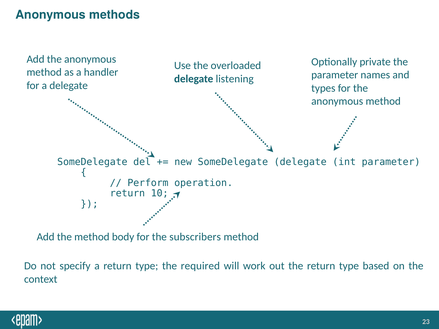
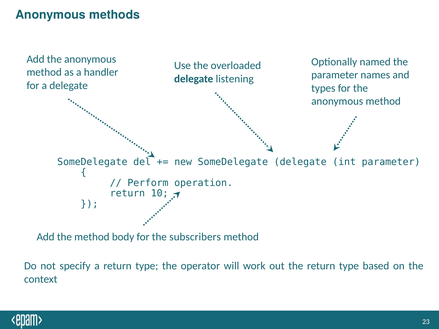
private: private -> named
required: required -> operator
